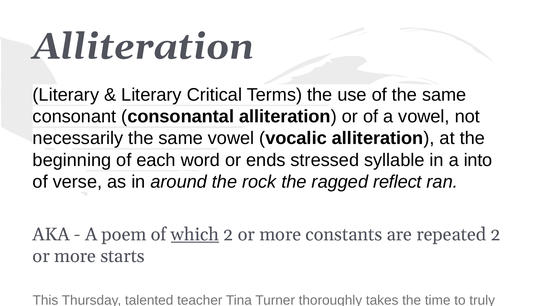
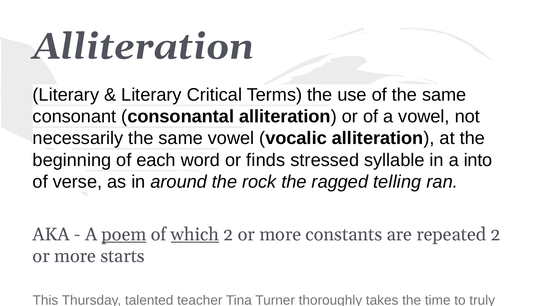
ends: ends -> finds
reflect: reflect -> telling
poem underline: none -> present
